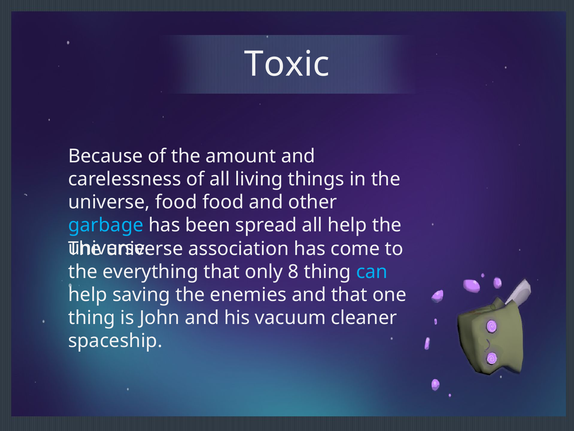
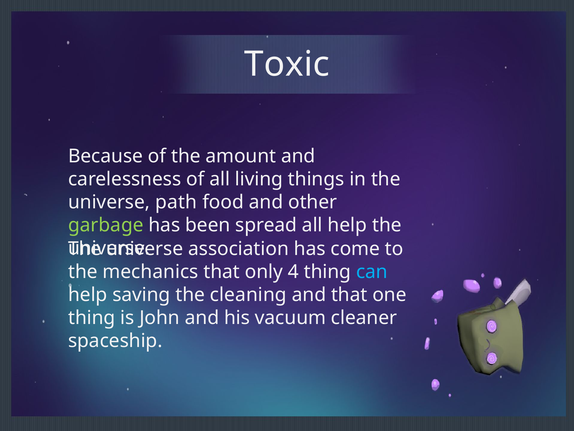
universe food: food -> path
garbage colour: light blue -> light green
everything: everything -> mechanics
8: 8 -> 4
enemies: enemies -> cleaning
